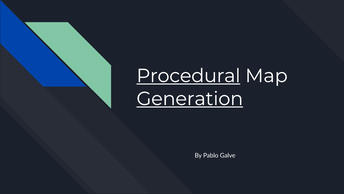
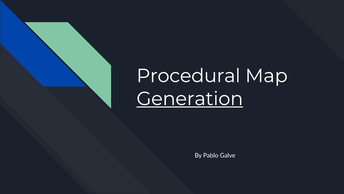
Procedural underline: present -> none
